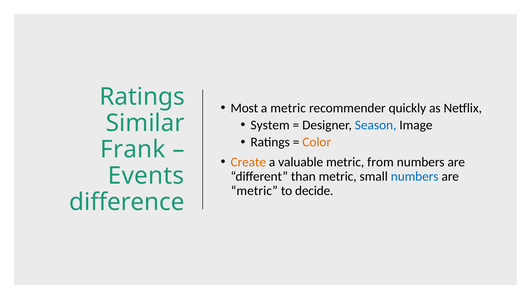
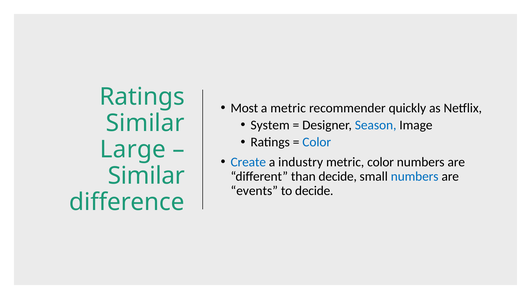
Color at (317, 142) colour: orange -> blue
Frank: Frank -> Large
Create colour: orange -> blue
valuable: valuable -> industry
metric from: from -> color
Events at (146, 176): Events -> Similar
than metric: metric -> decide
metric at (254, 191): metric -> events
